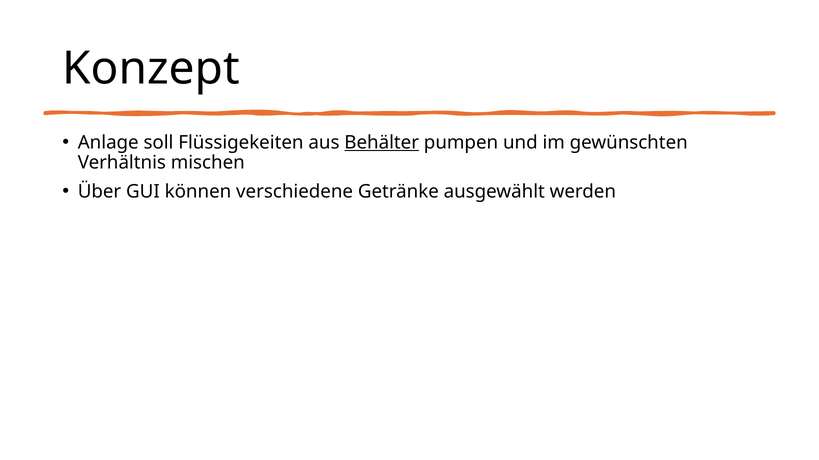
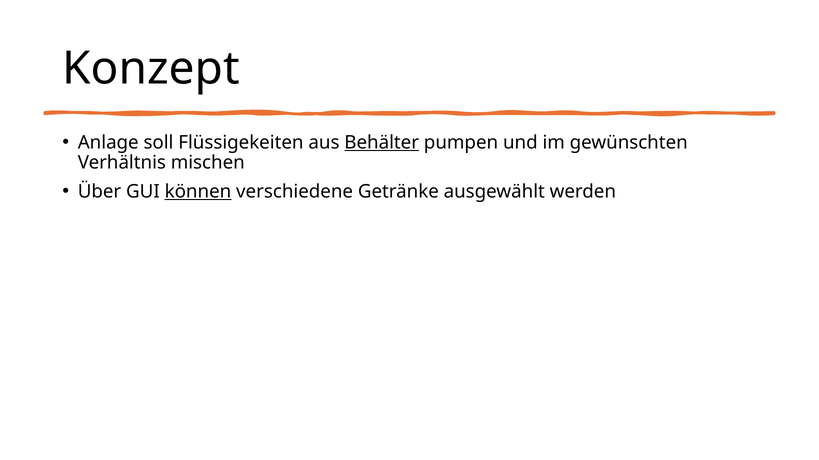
können underline: none -> present
